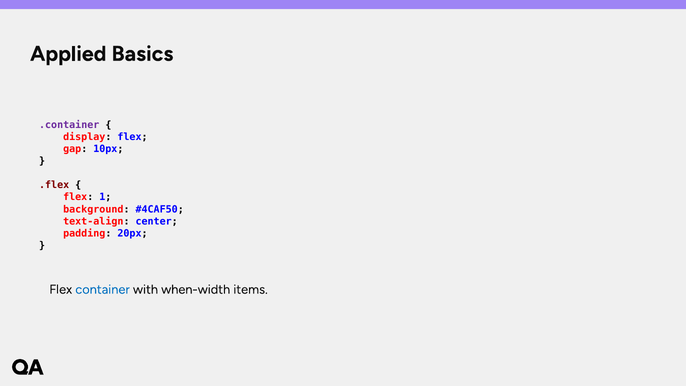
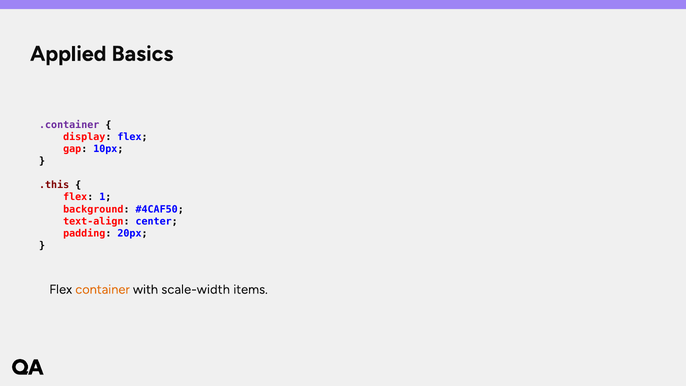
.flex: .flex -> .this
container colour: blue -> orange
when-width: when-width -> scale-width
